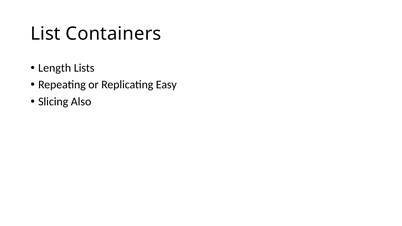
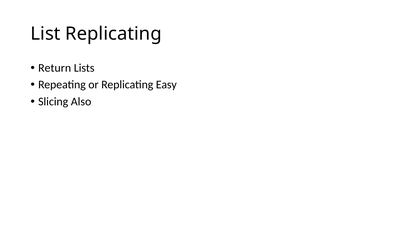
List Containers: Containers -> Replicating
Length: Length -> Return
